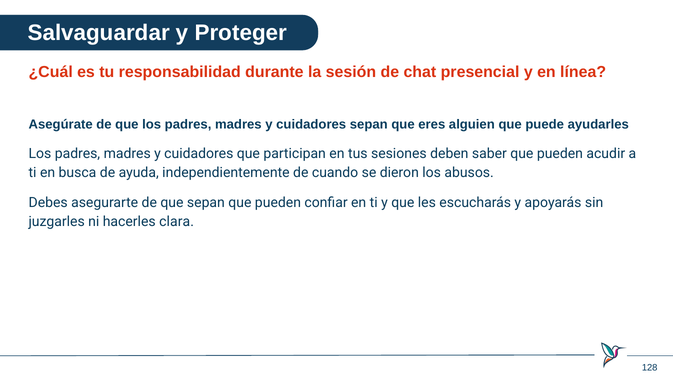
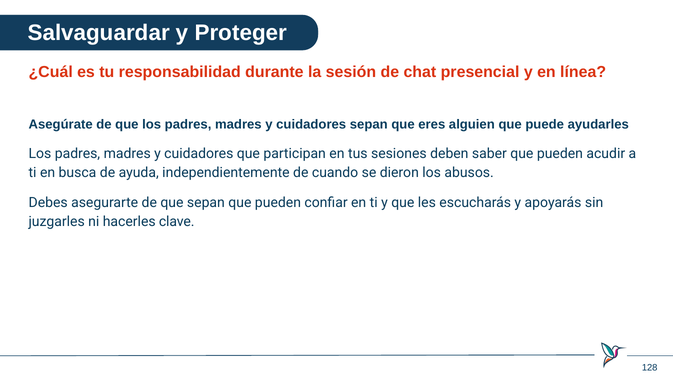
clara: clara -> clave
